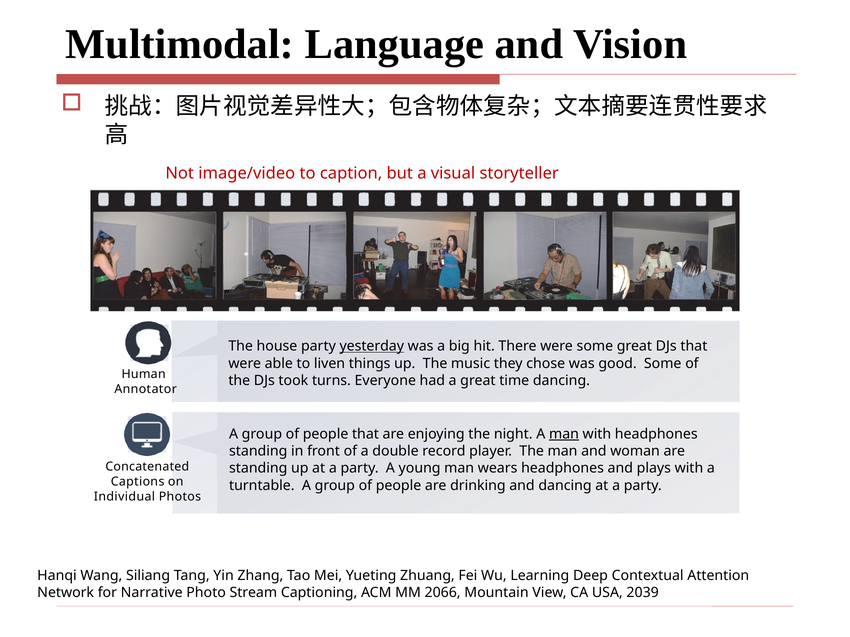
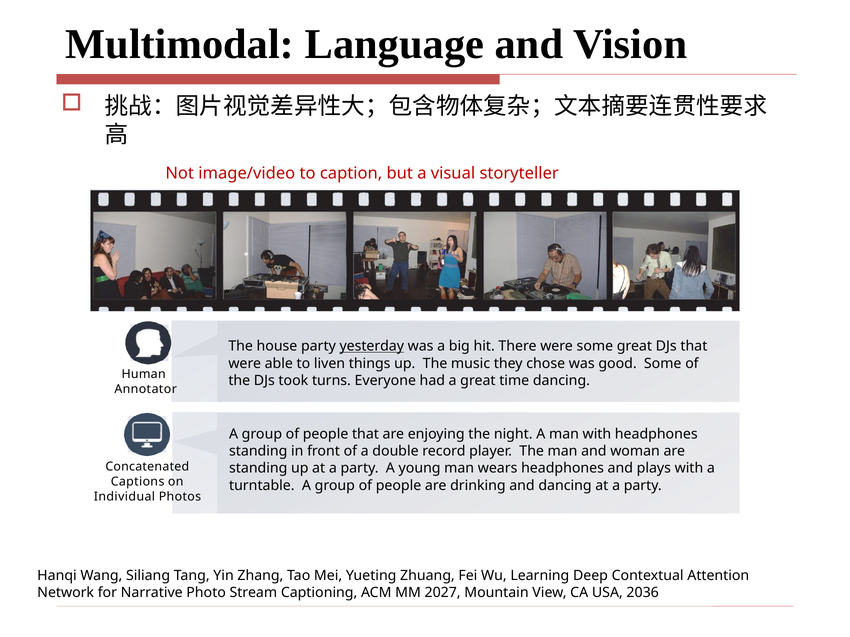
man at (564, 434) underline: present -> none
2066: 2066 -> 2027
2039: 2039 -> 2036
